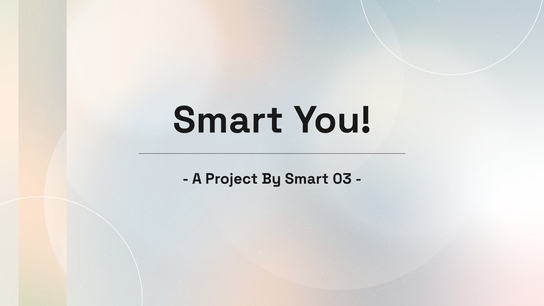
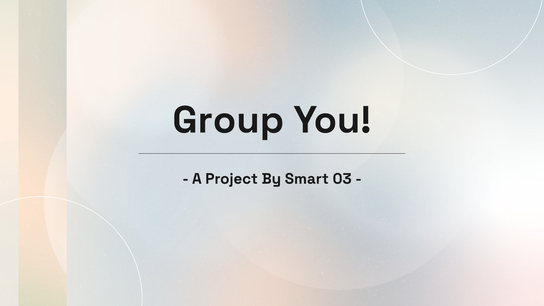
Smart at (228, 120): Smart -> Group
